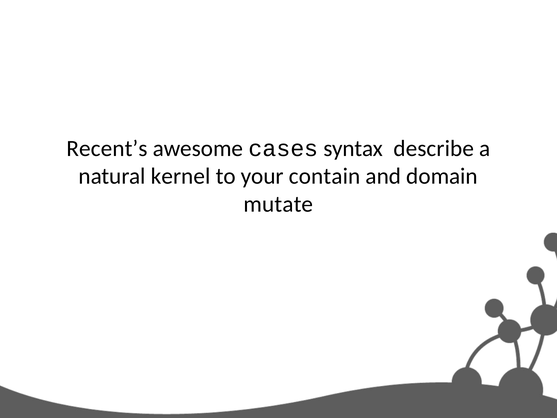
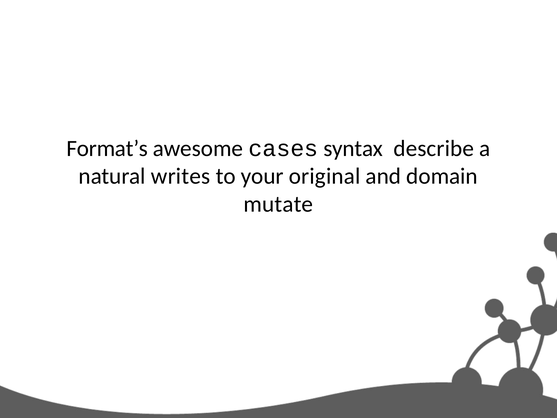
Recent’s: Recent’s -> Format’s
kernel: kernel -> writes
contain: contain -> original
